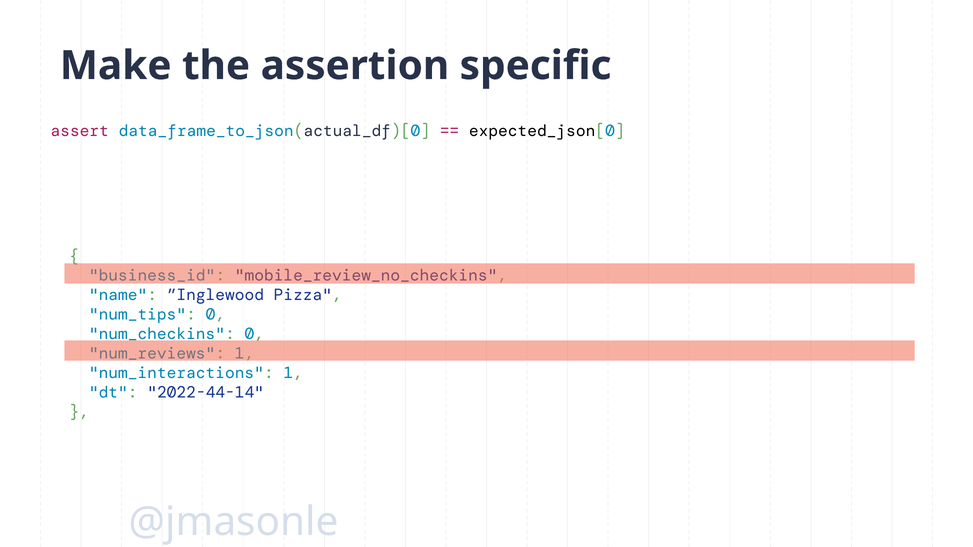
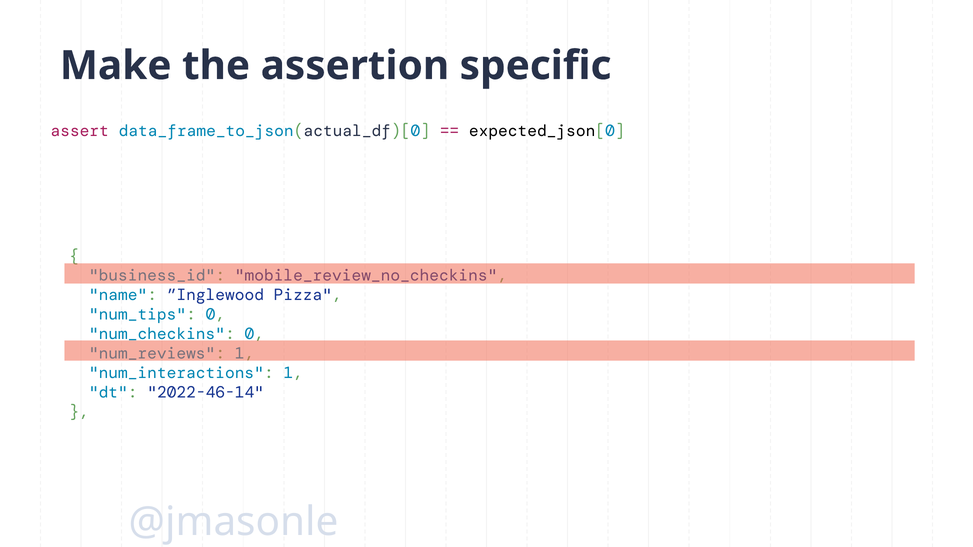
2022-44-14: 2022-44-14 -> 2022-46-14
